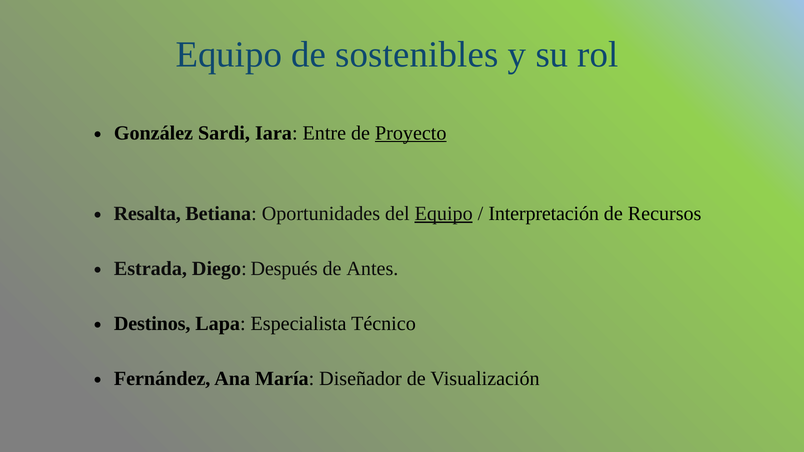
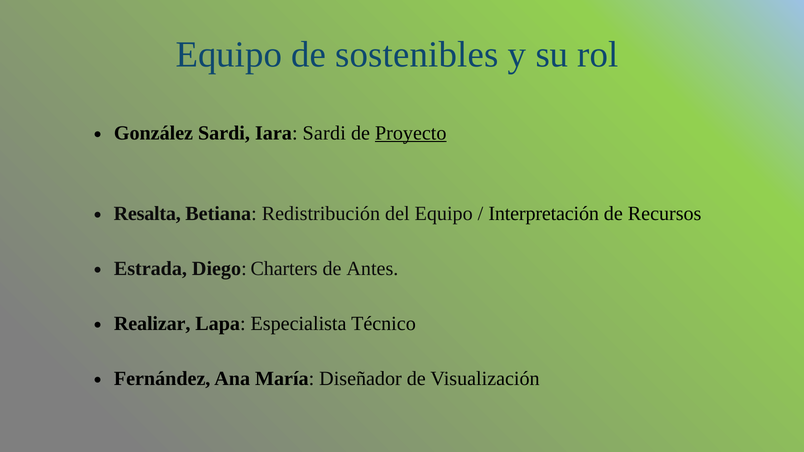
Iara Entre: Entre -> Sardi
Oportunidades: Oportunidades -> Redistribución
Equipo at (444, 214) underline: present -> none
Después: Después -> Charters
Destinos: Destinos -> Realizar
